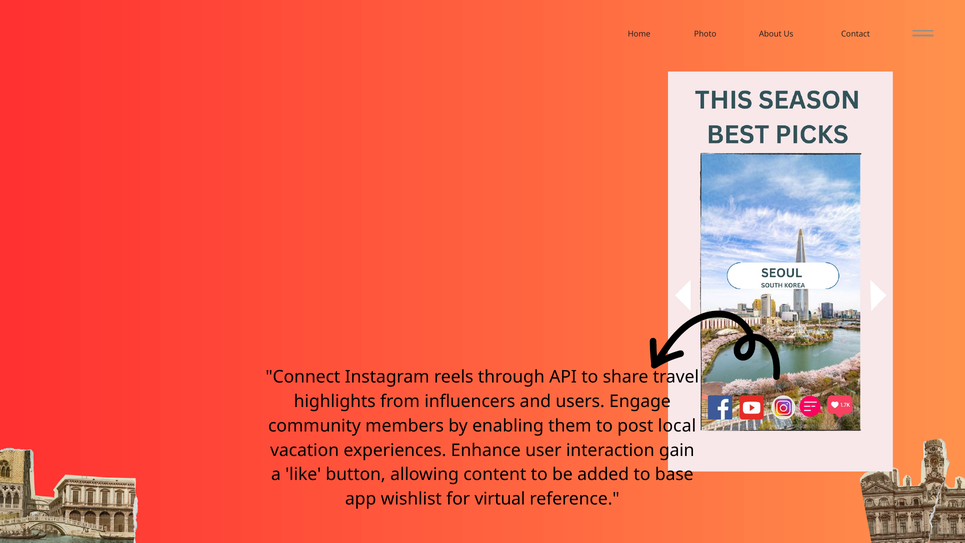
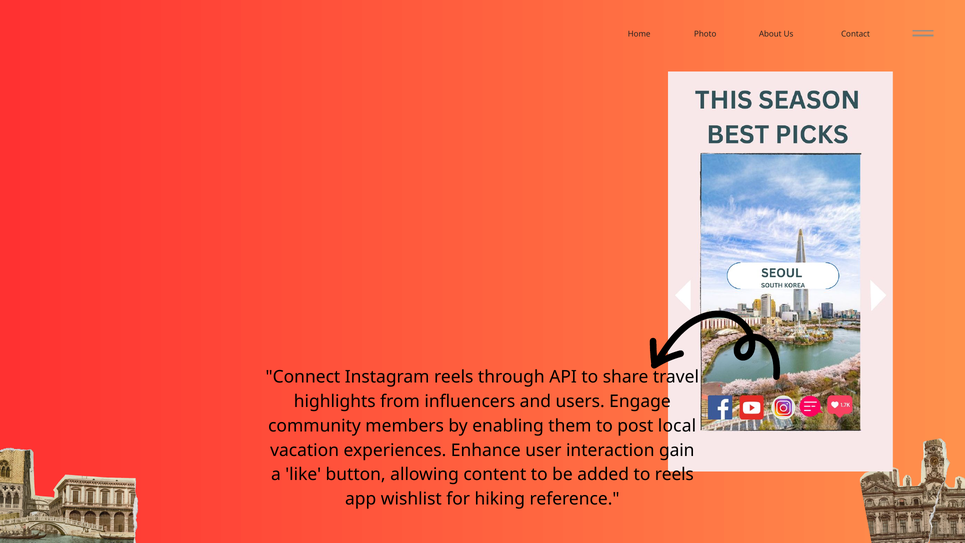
to base: base -> reels
virtual: virtual -> hiking
